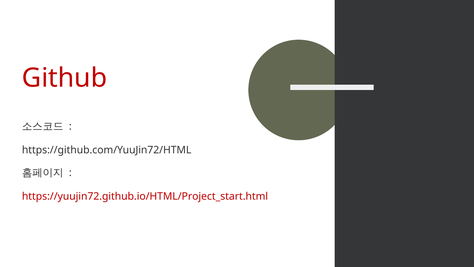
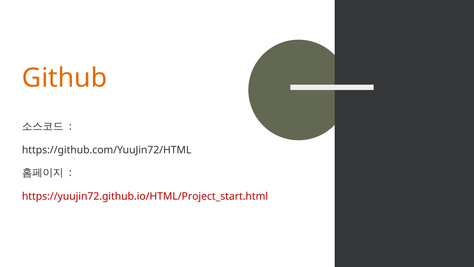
Github colour: red -> orange
